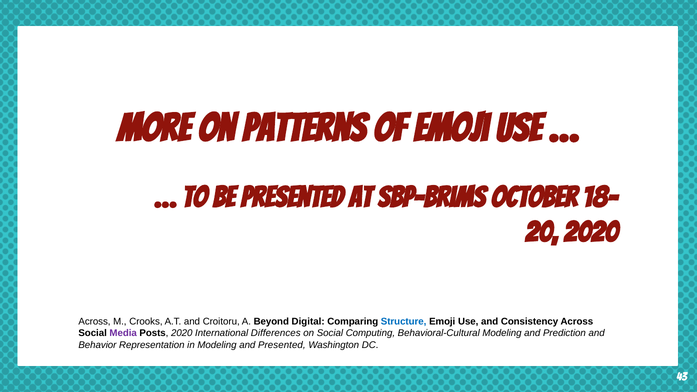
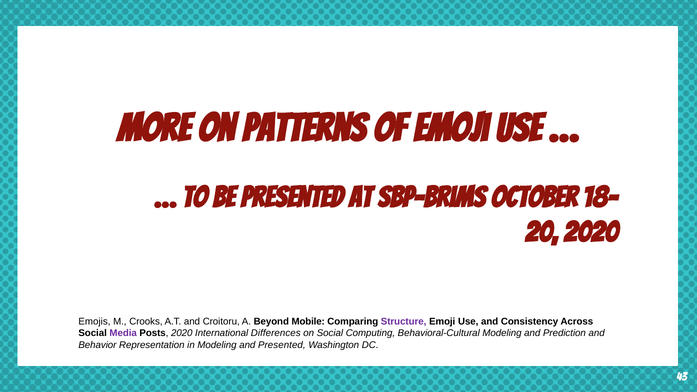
Across at (95, 322): Across -> Emojis
Digital: Digital -> Mobile
Structure colour: blue -> purple
